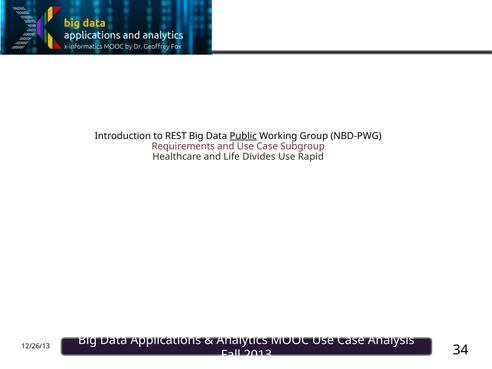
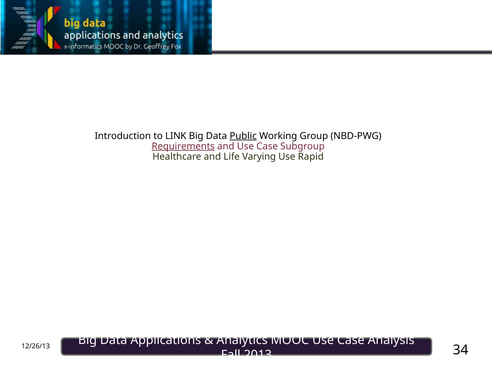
REST: REST -> LINK
Requirements underline: none -> present
Divides: Divides -> Varying
